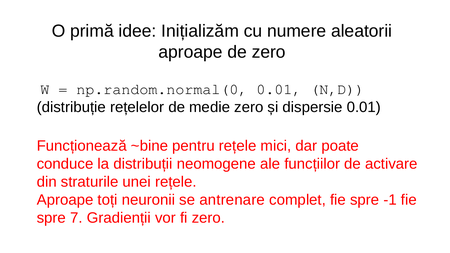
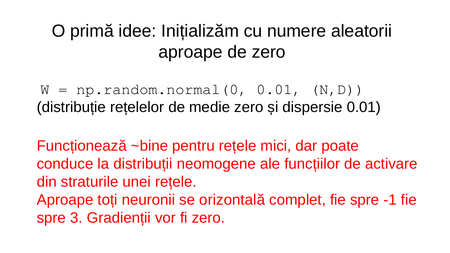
antrenare: antrenare -> orizontală
7: 7 -> 3
